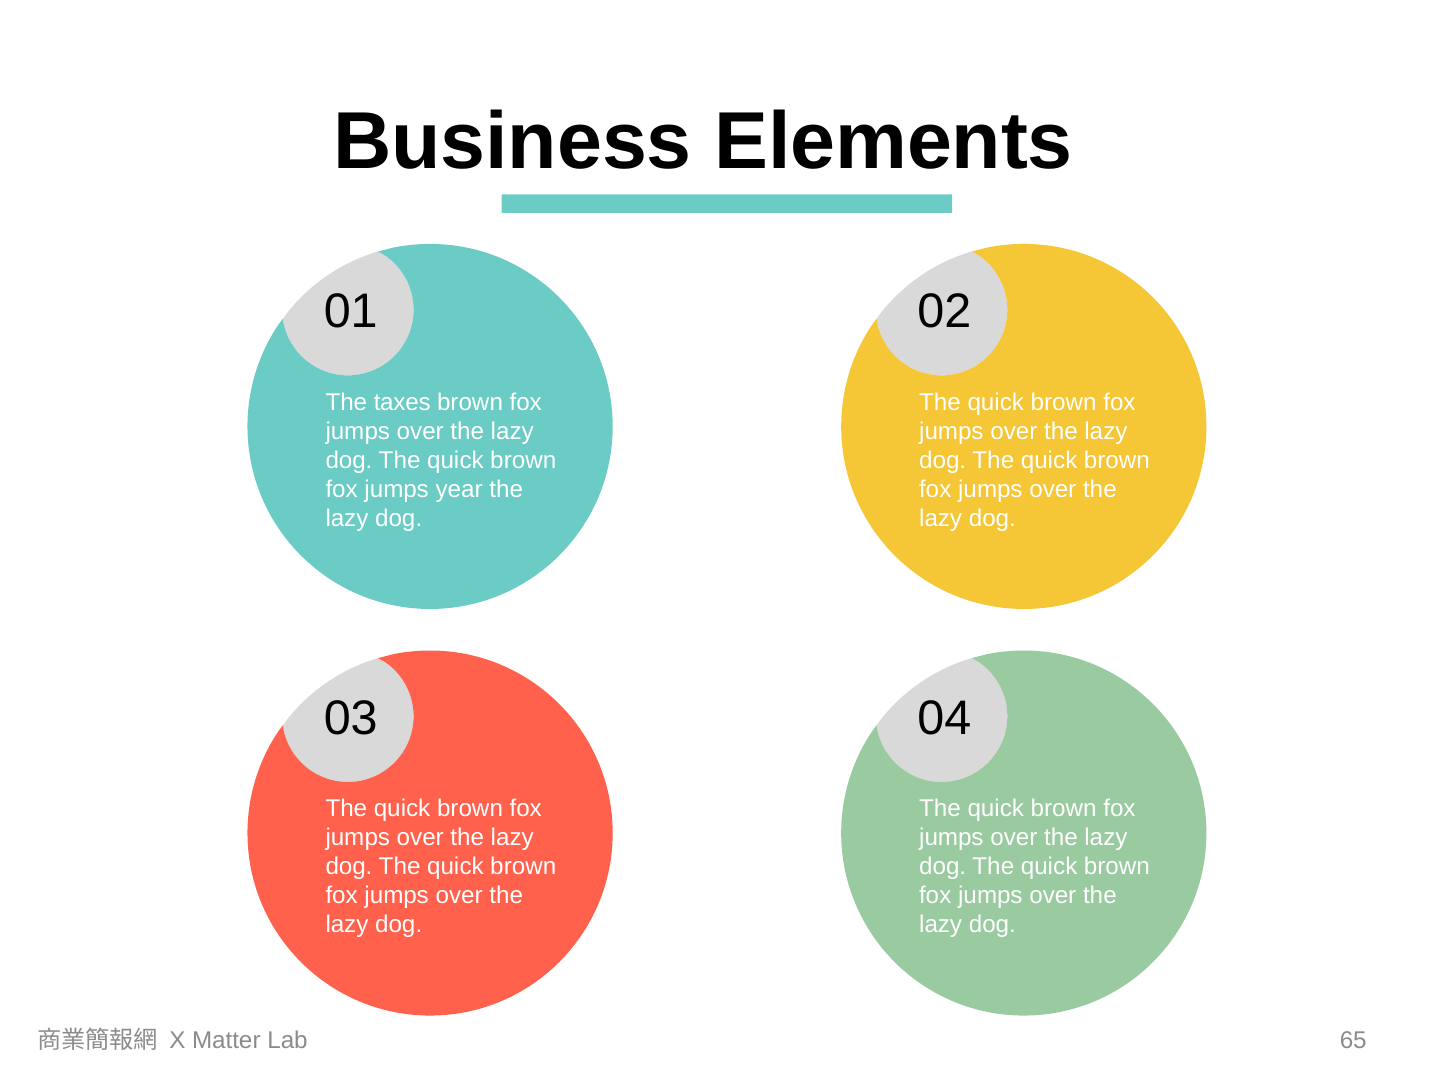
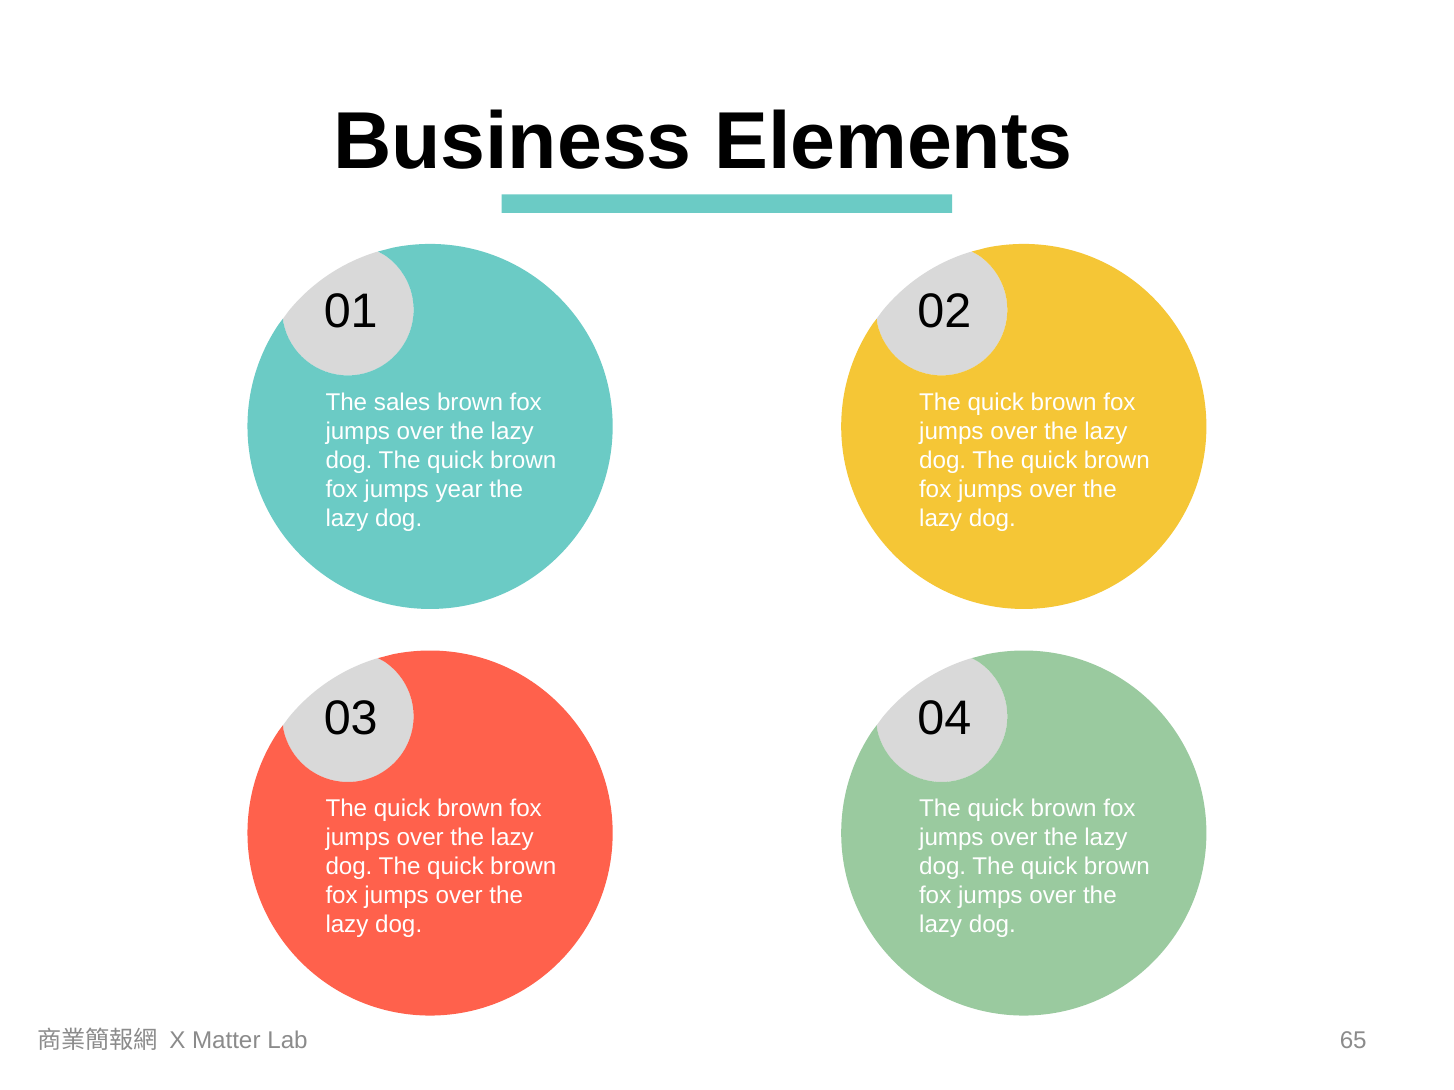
taxes: taxes -> sales
